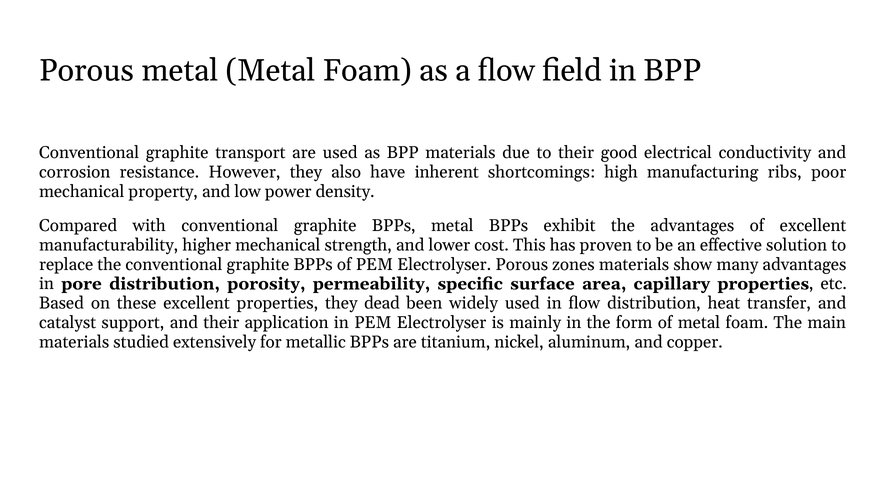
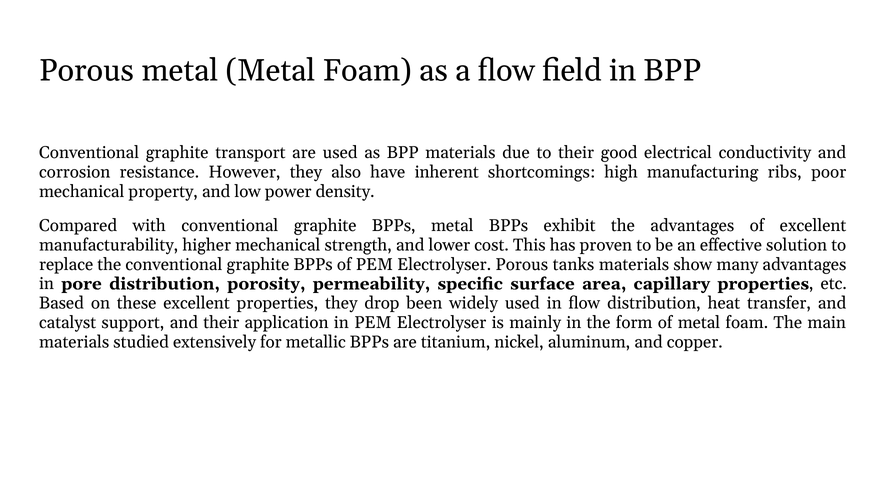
zones: zones -> tanks
dead: dead -> drop
